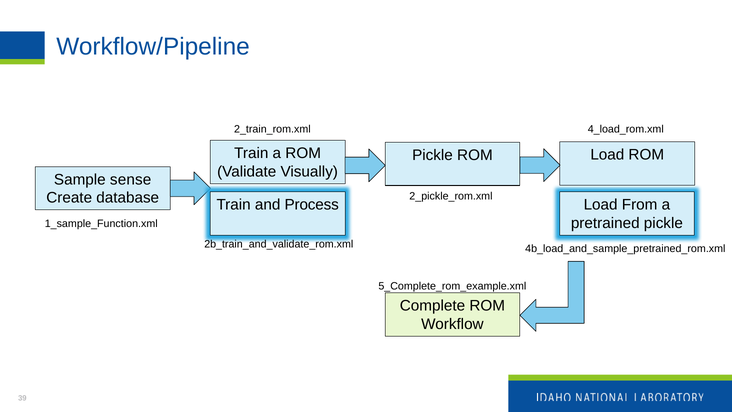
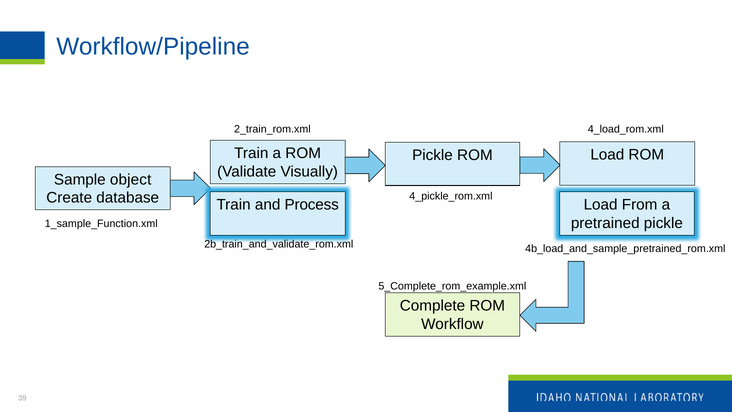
sense: sense -> object
2_pickle_rom.xml: 2_pickle_rom.xml -> 4_pickle_rom.xml
